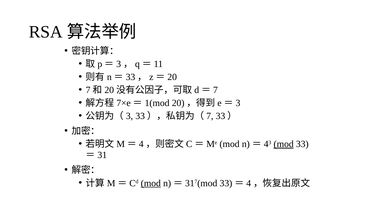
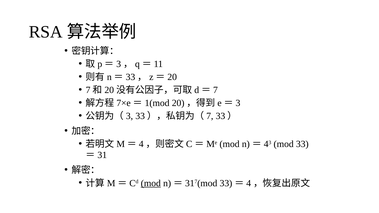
mod at (284, 144) underline: present -> none
